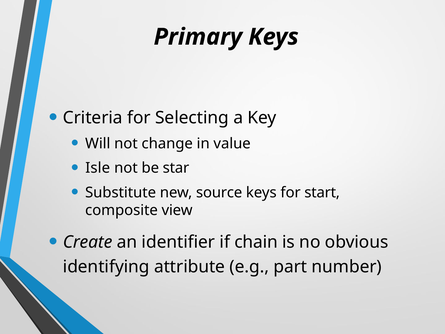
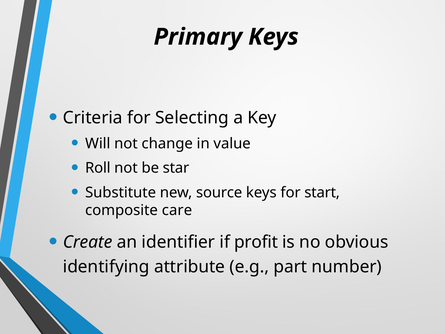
Isle: Isle -> Roll
view: view -> care
chain: chain -> profit
